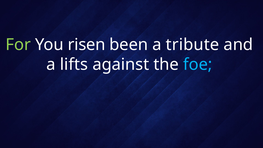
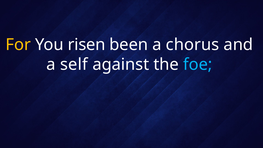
For colour: light green -> yellow
tribute: tribute -> chorus
lifts: lifts -> self
